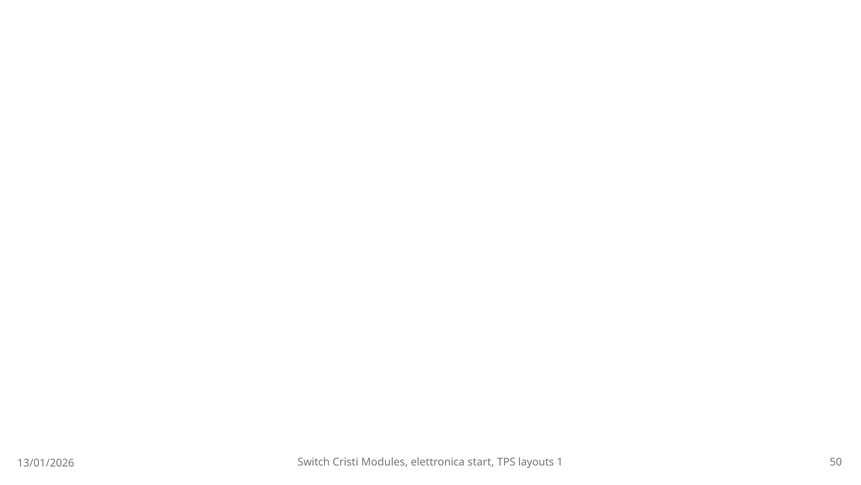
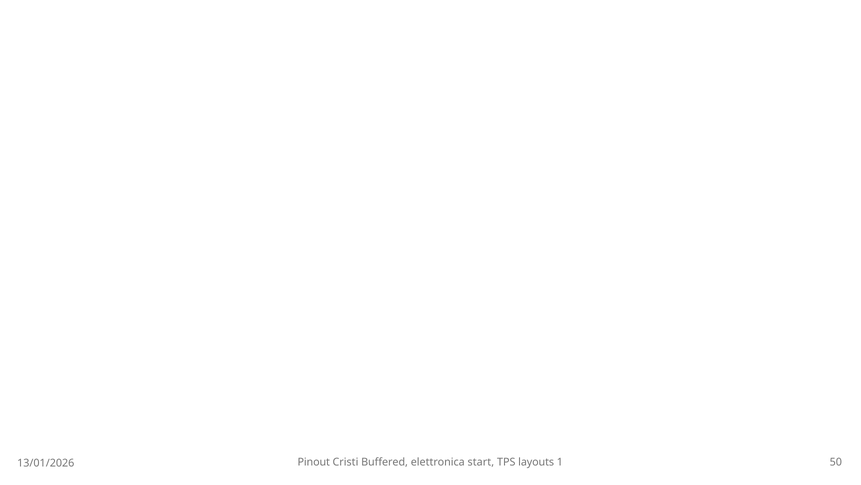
Switch: Switch -> Pinout
Modules: Modules -> Buffered
